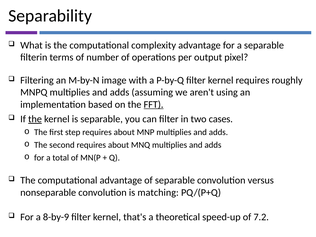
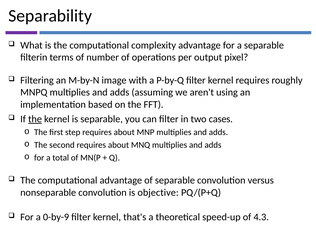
FFT underline: present -> none
matching: matching -> objective
8-by-9: 8-by-9 -> 0-by-9
7.2: 7.2 -> 4.3
